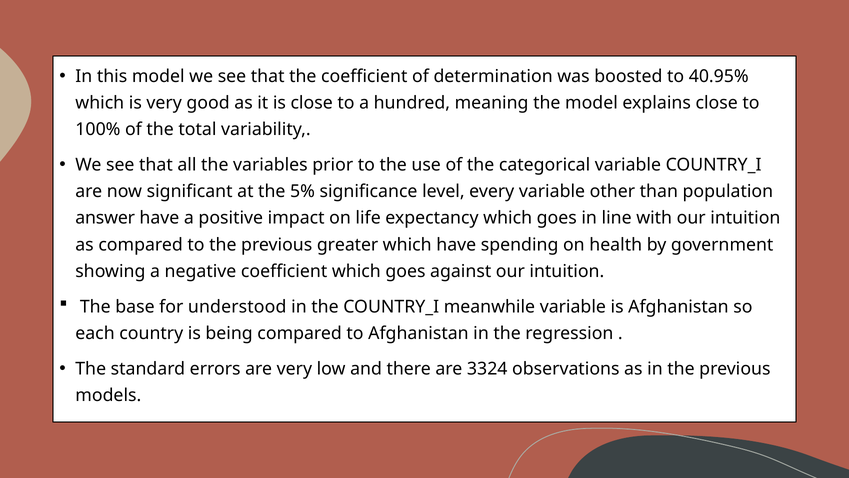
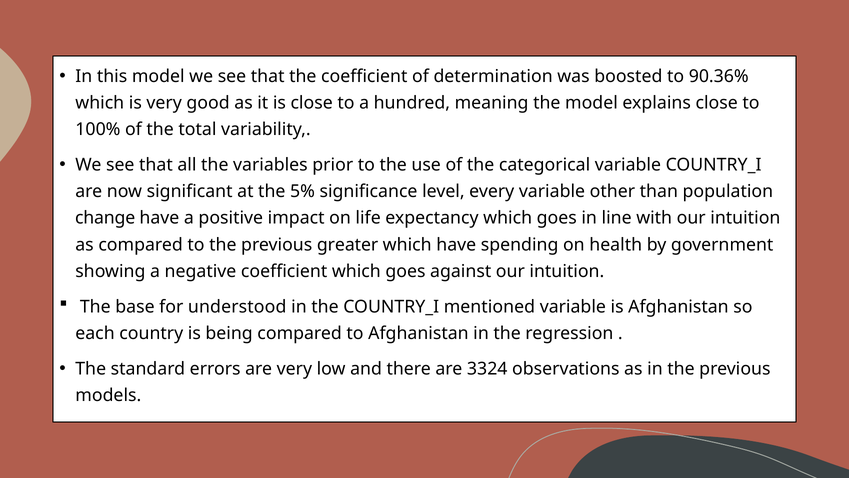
40.95%: 40.95% -> 90.36%
answer: answer -> change
meanwhile: meanwhile -> mentioned
